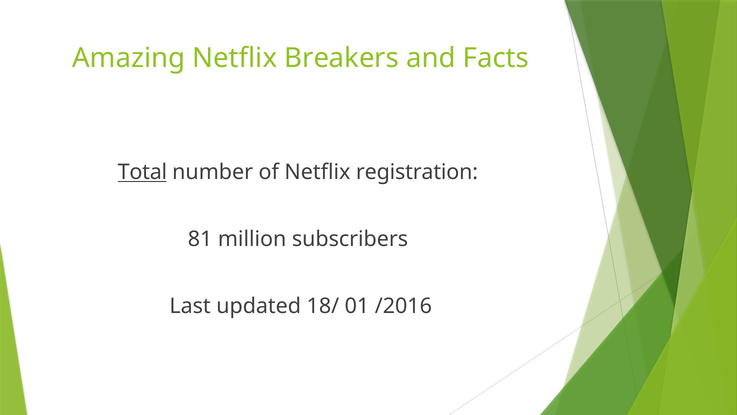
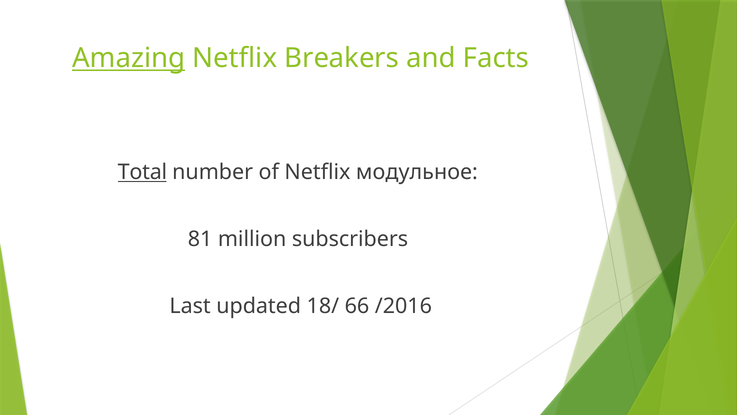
Amazing underline: none -> present
registration: registration -> модульное
01: 01 -> 66
